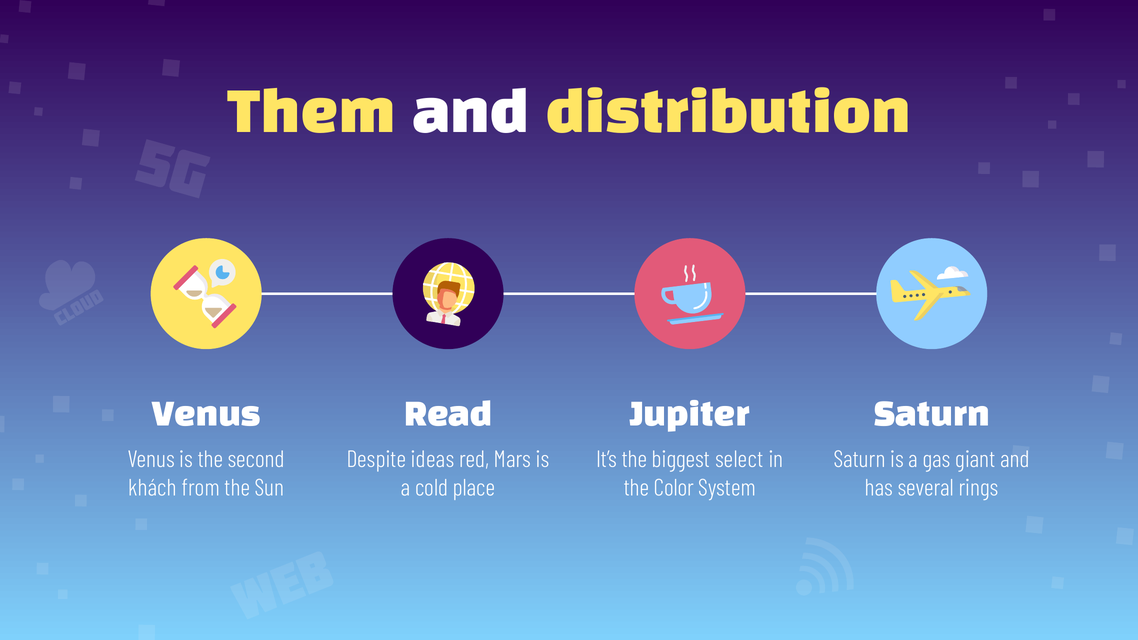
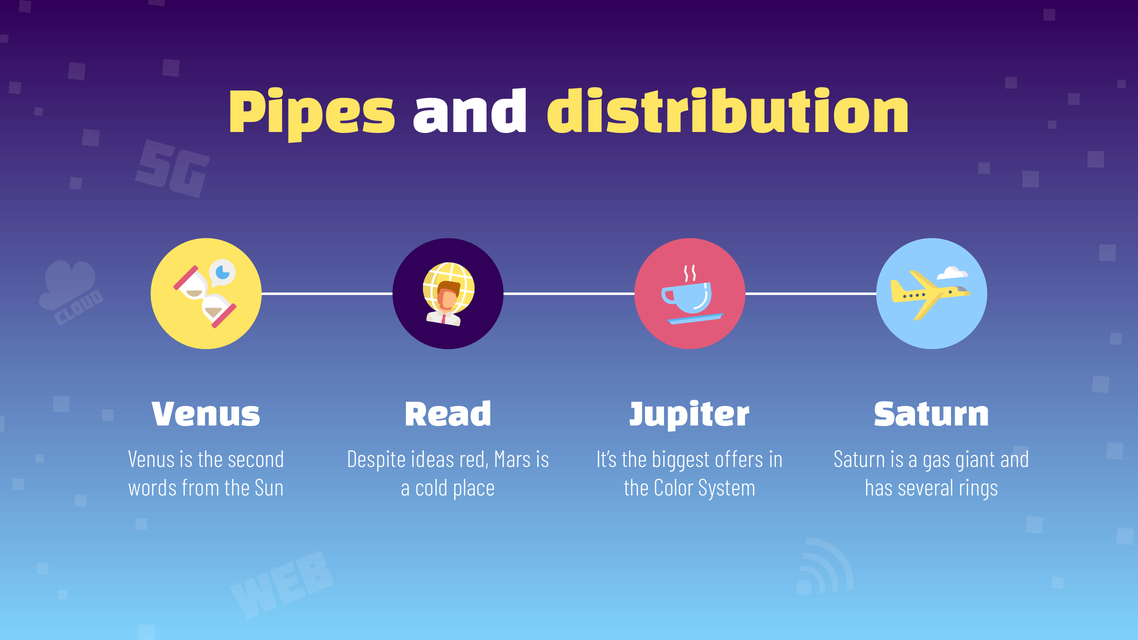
Them: Them -> Pipes
select: select -> offers
khách: khách -> words
